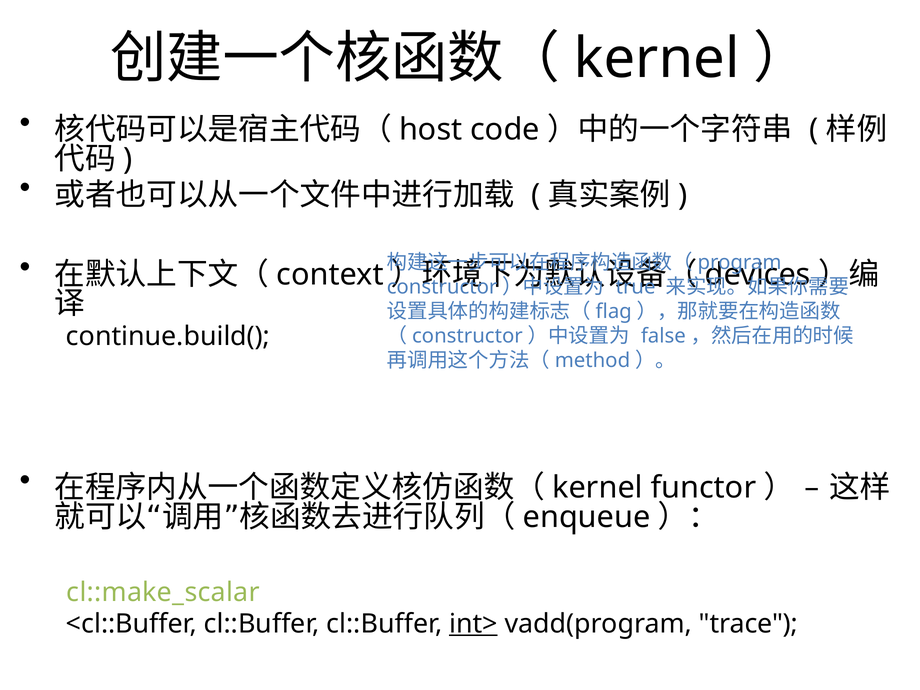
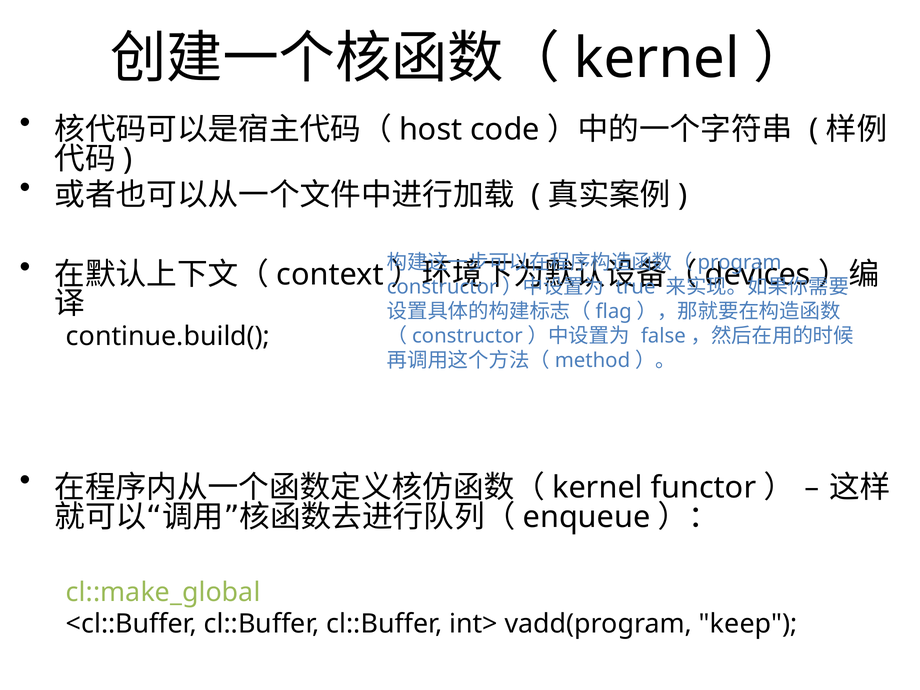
cl::make_scalar: cl::make_scalar -> cl::make_global
int> underline: present -> none
trace: trace -> keep
